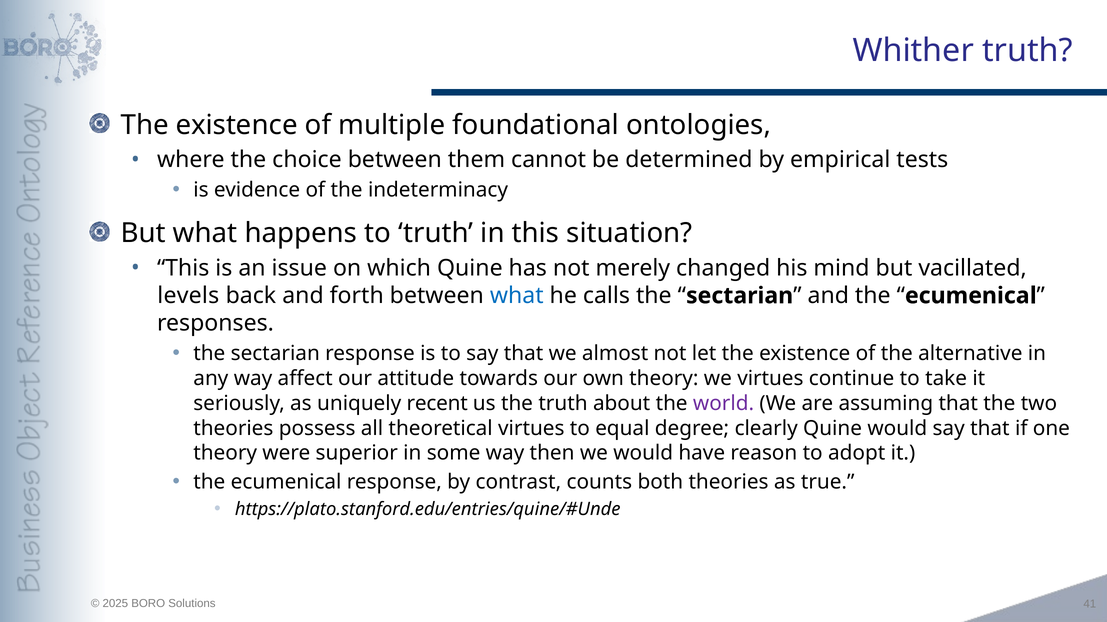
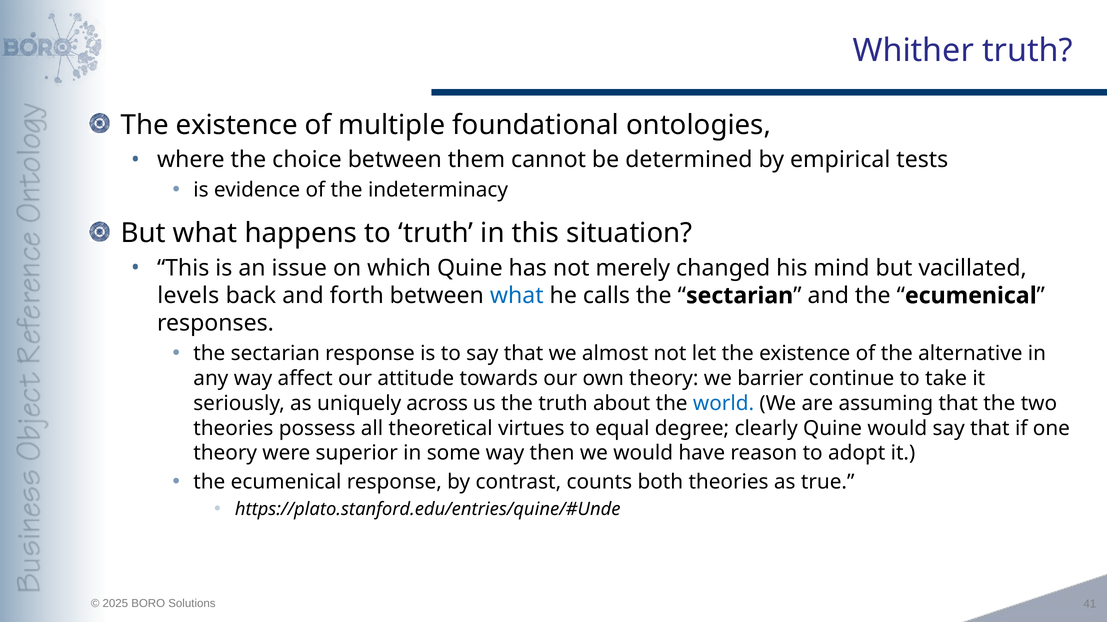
we virtues: virtues -> barrier
recent: recent -> across
world colour: purple -> blue
